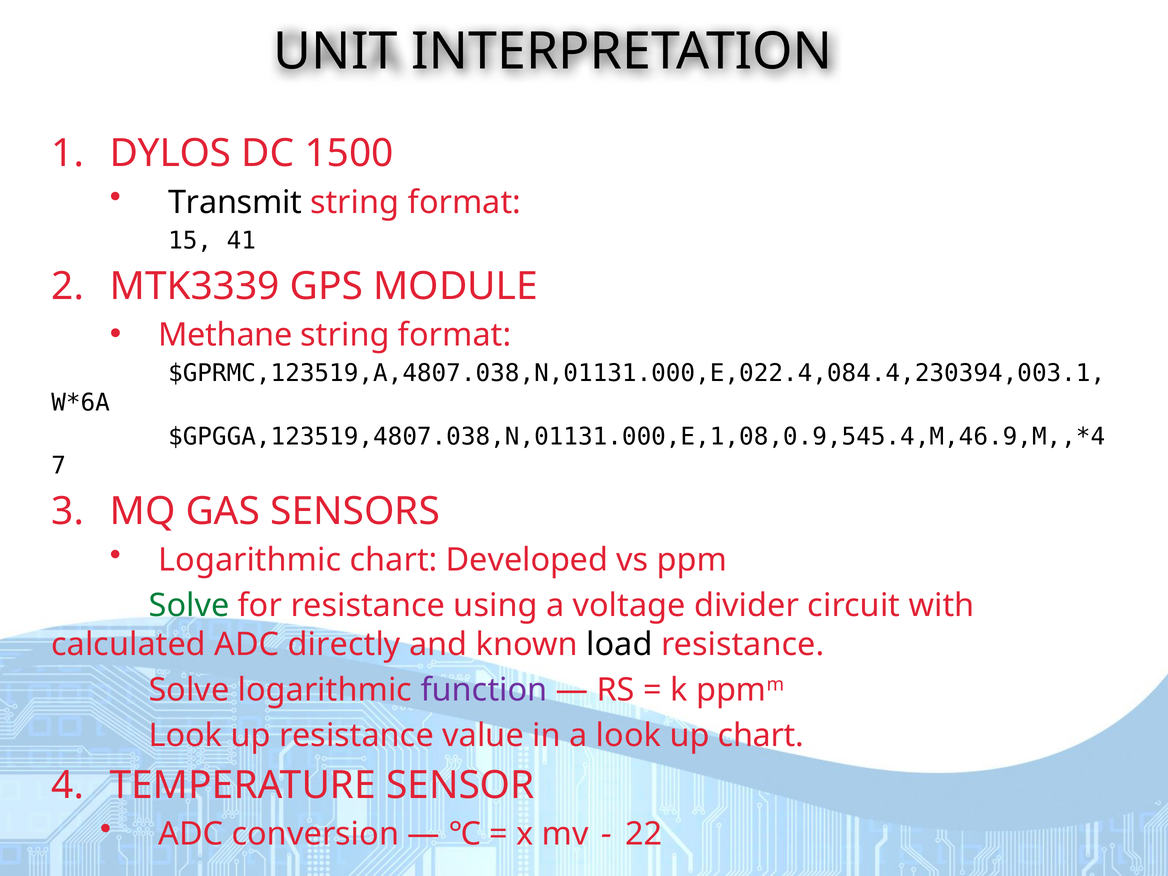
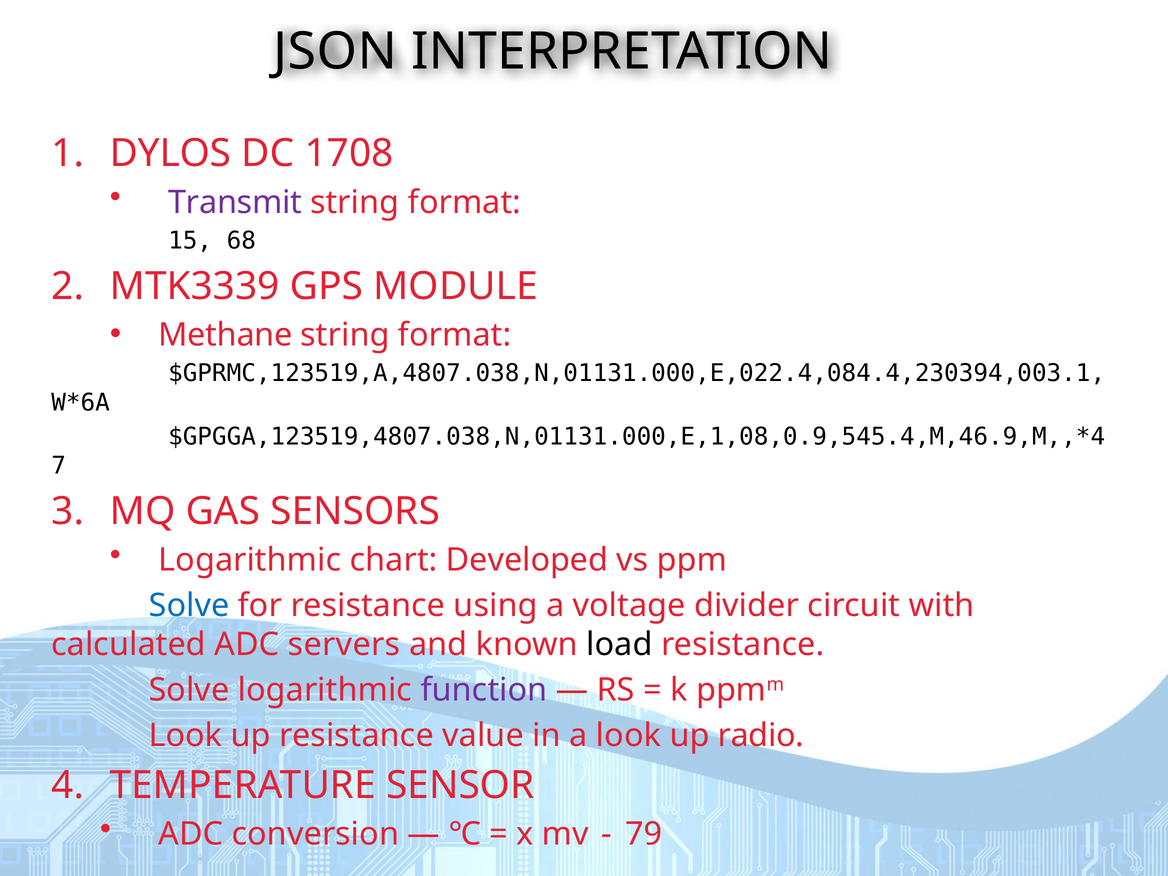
UNIT: UNIT -> JSON
1500: 1500 -> 1708
Transmit colour: black -> purple
41: 41 -> 68
Solve at (189, 606) colour: green -> blue
directly: directly -> servers
up chart: chart -> radio
22: 22 -> 79
